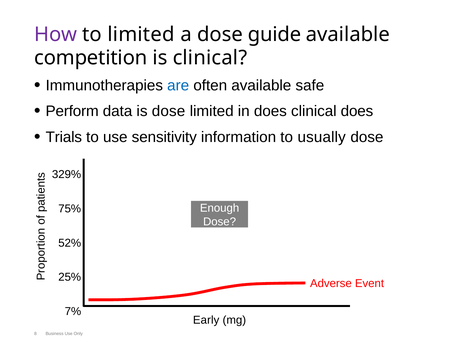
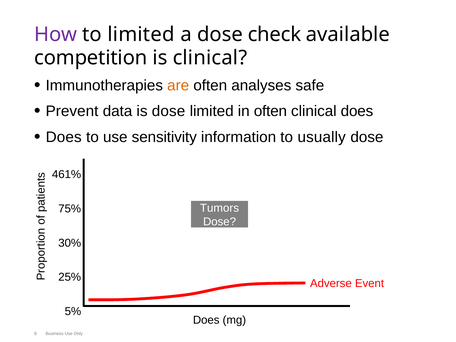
guide: guide -> check
are colour: blue -> orange
often available: available -> analyses
Perform: Perform -> Prevent
in does: does -> often
Trials at (64, 137): Trials -> Does
329%: 329% -> 461%
Enough: Enough -> Tumors
52%: 52% -> 30%
7%: 7% -> 5%
Early at (206, 320): Early -> Does
